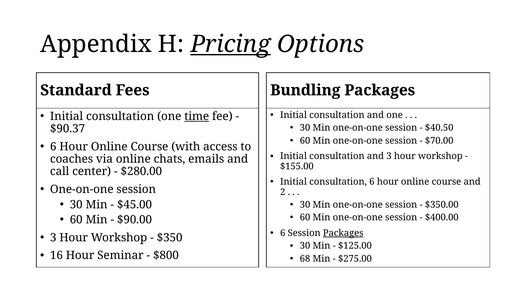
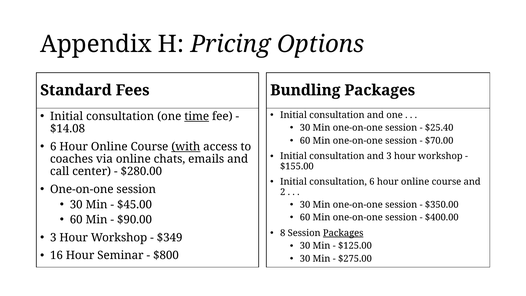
Pricing underline: present -> none
$40.50: $40.50 -> $25.40
$90.37: $90.37 -> $14.08
with underline: none -> present
6 at (283, 233): 6 -> 8
$350: $350 -> $349
68 at (305, 259): 68 -> 30
